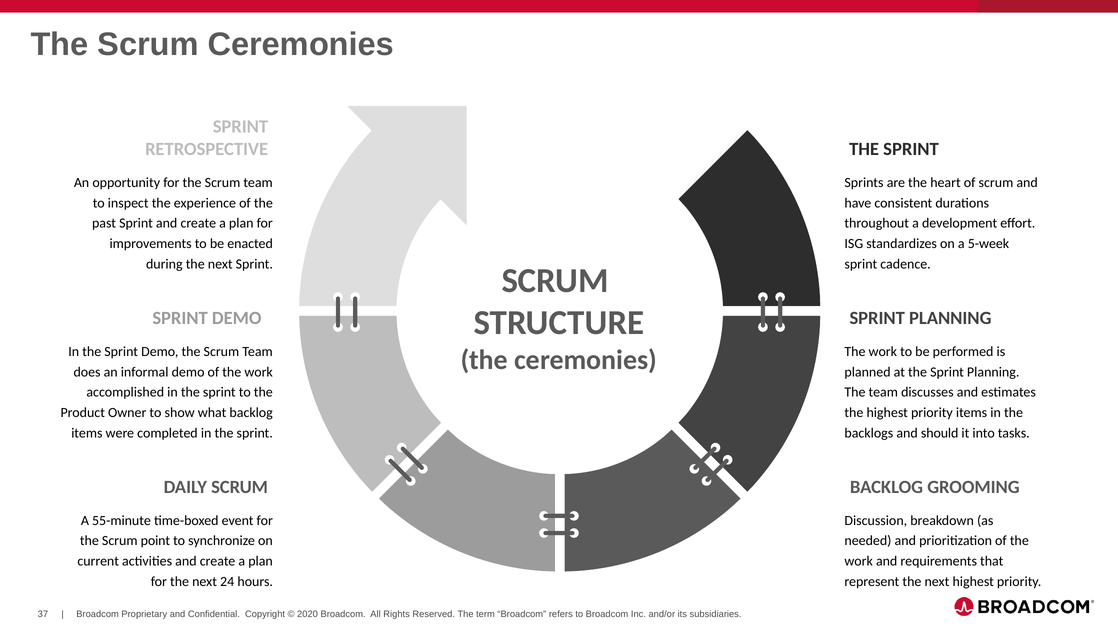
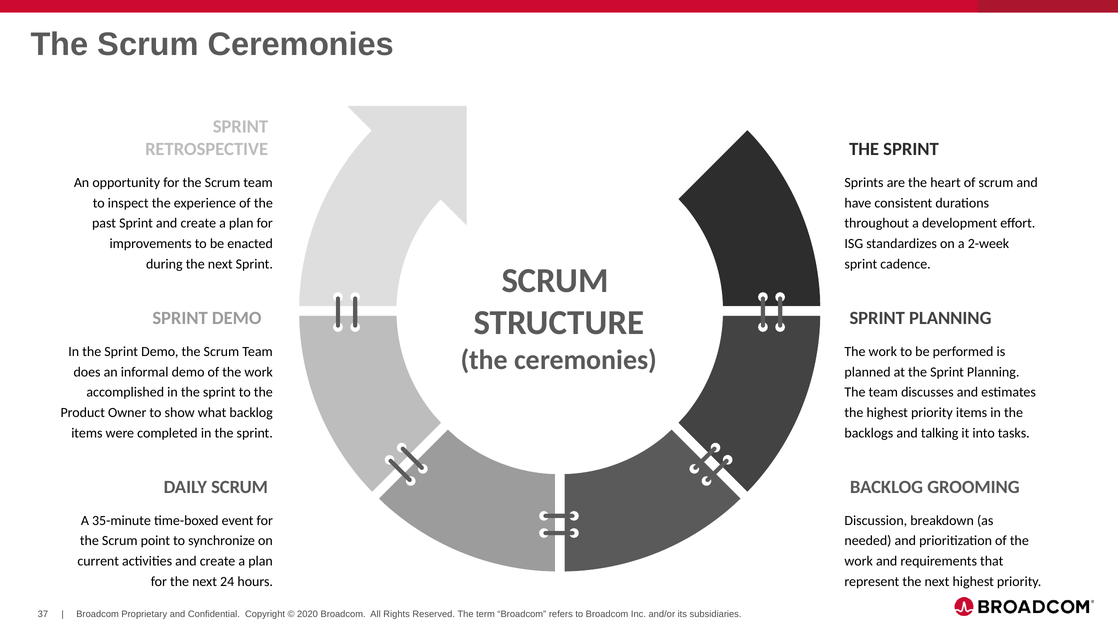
5-week: 5-week -> 2-week
should: should -> talking
55-minute: 55-minute -> 35-minute
